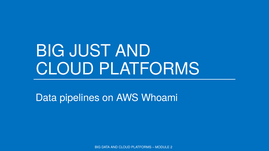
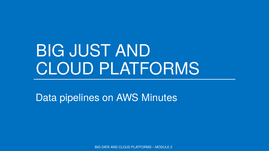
Whoami: Whoami -> Minutes
